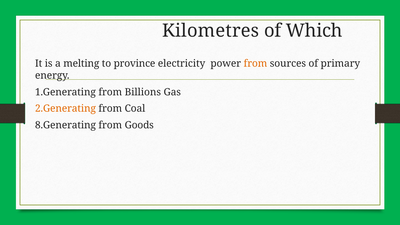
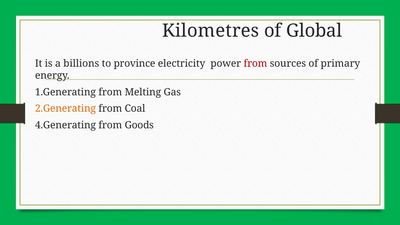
Which: Which -> Global
melting: melting -> billions
from at (255, 64) colour: orange -> red
Billions: Billions -> Melting
8.Generating: 8.Generating -> 4.Generating
